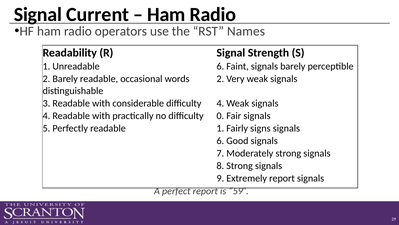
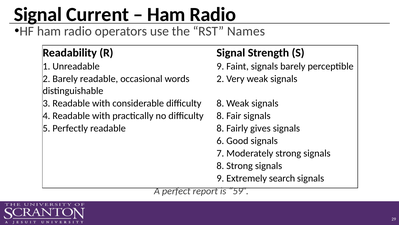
Unreadable 6: 6 -> 9
considerable difficulty 4: 4 -> 8
no difficulty 0: 0 -> 8
readable 1: 1 -> 8
signs: signs -> gives
Extremely report: report -> search
